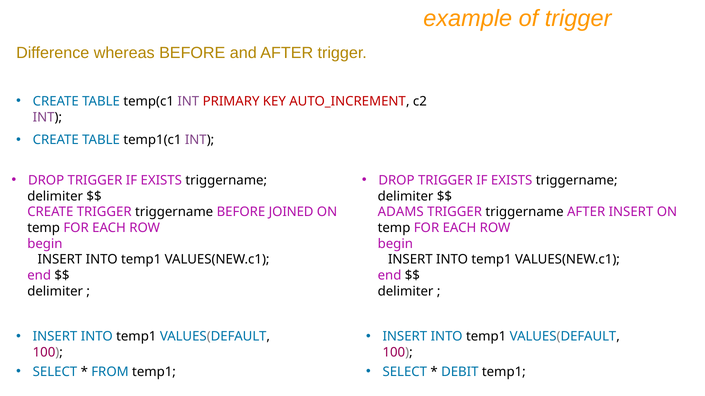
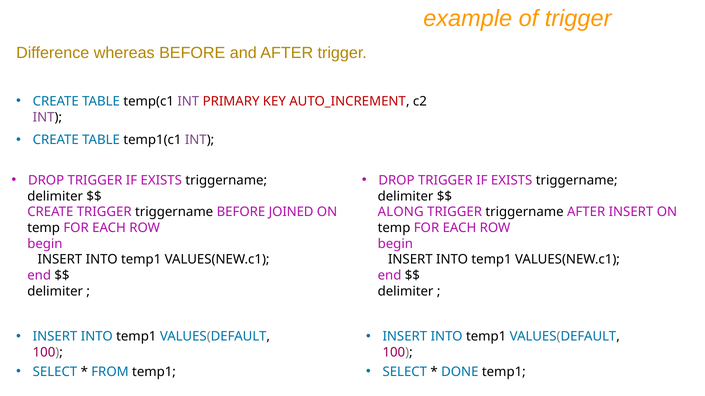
ADAMS: ADAMS -> ALONG
DEBIT: DEBIT -> DONE
